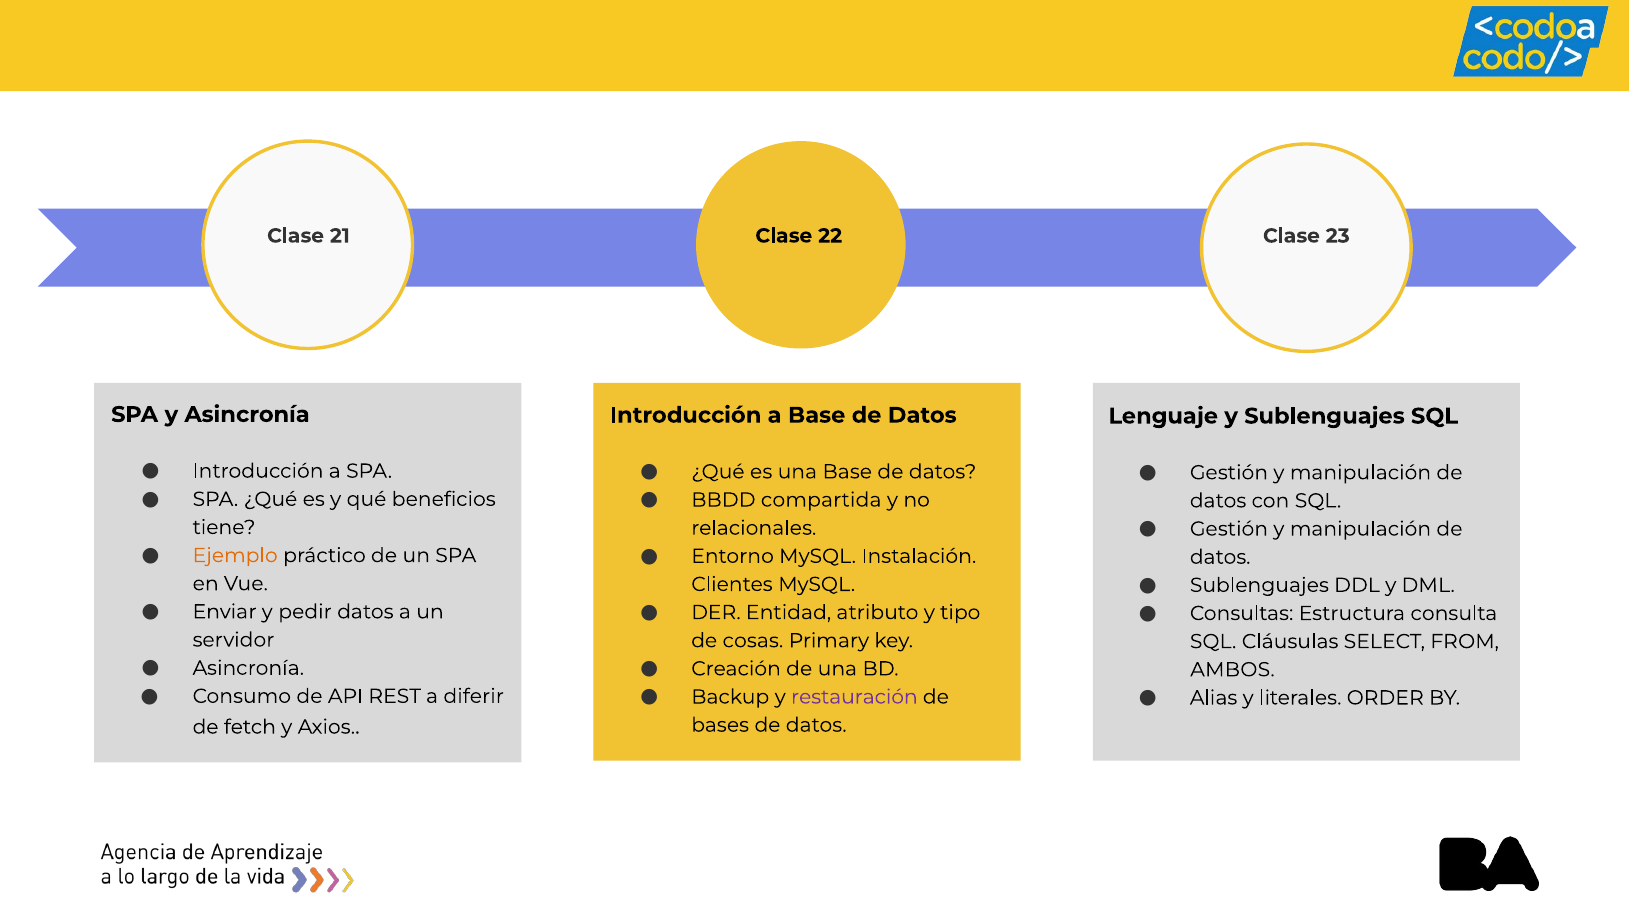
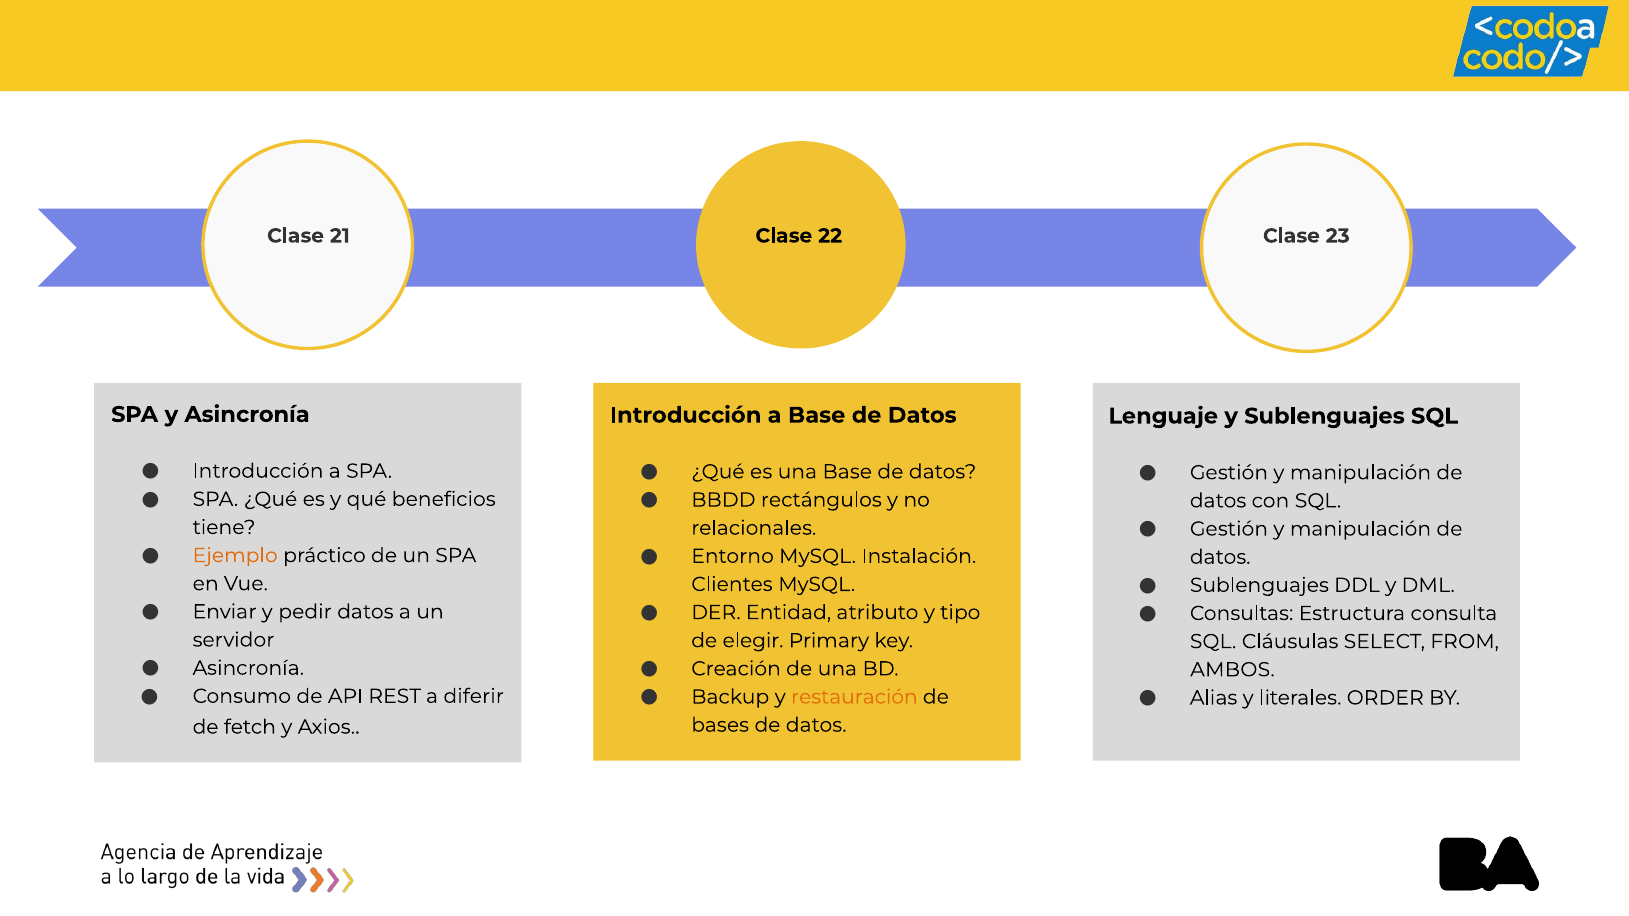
compartida: compartida -> rectángulos
cosas: cosas -> elegir
restauración colour: purple -> orange
